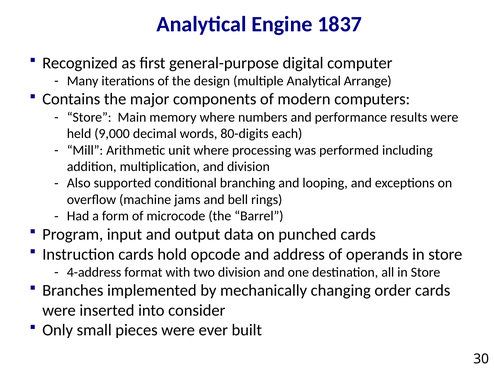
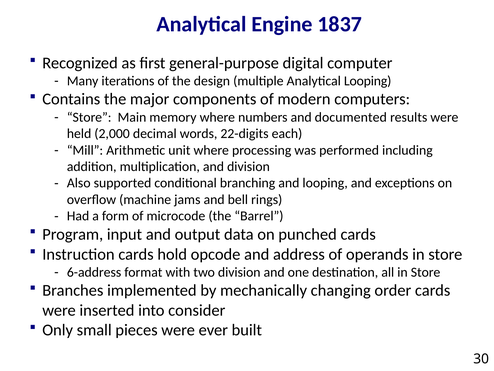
Analytical Arrange: Arrange -> Looping
performance: performance -> documented
9,000: 9,000 -> 2,000
80-digits: 80-digits -> 22-digits
4-address: 4-address -> 6-address
